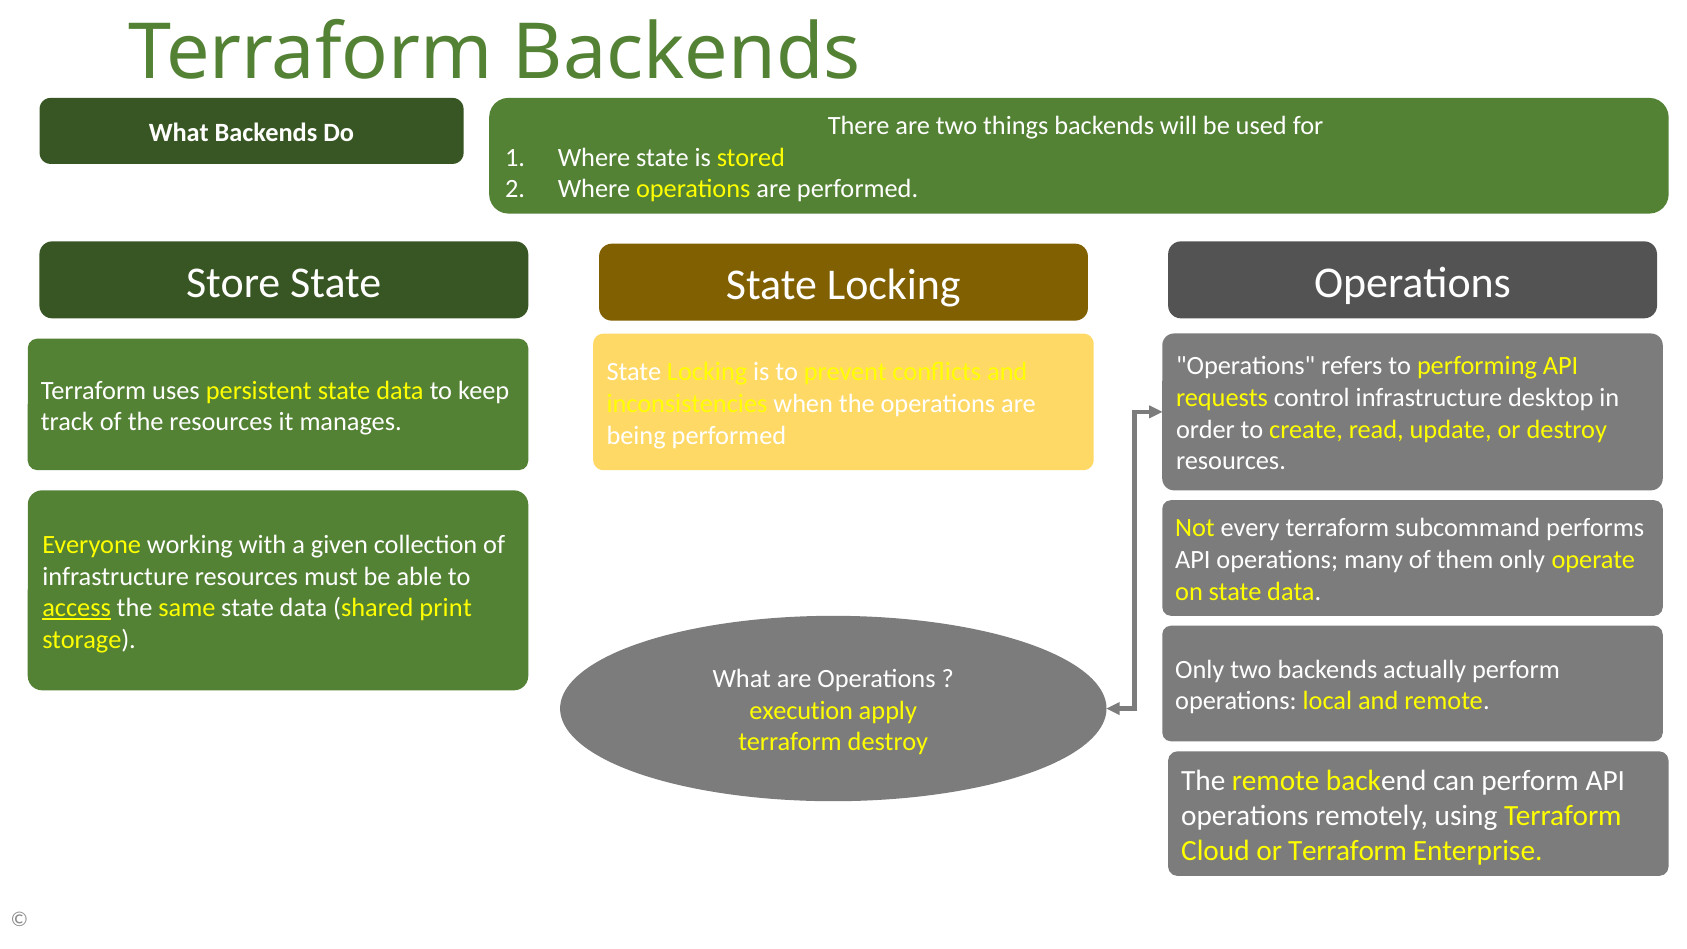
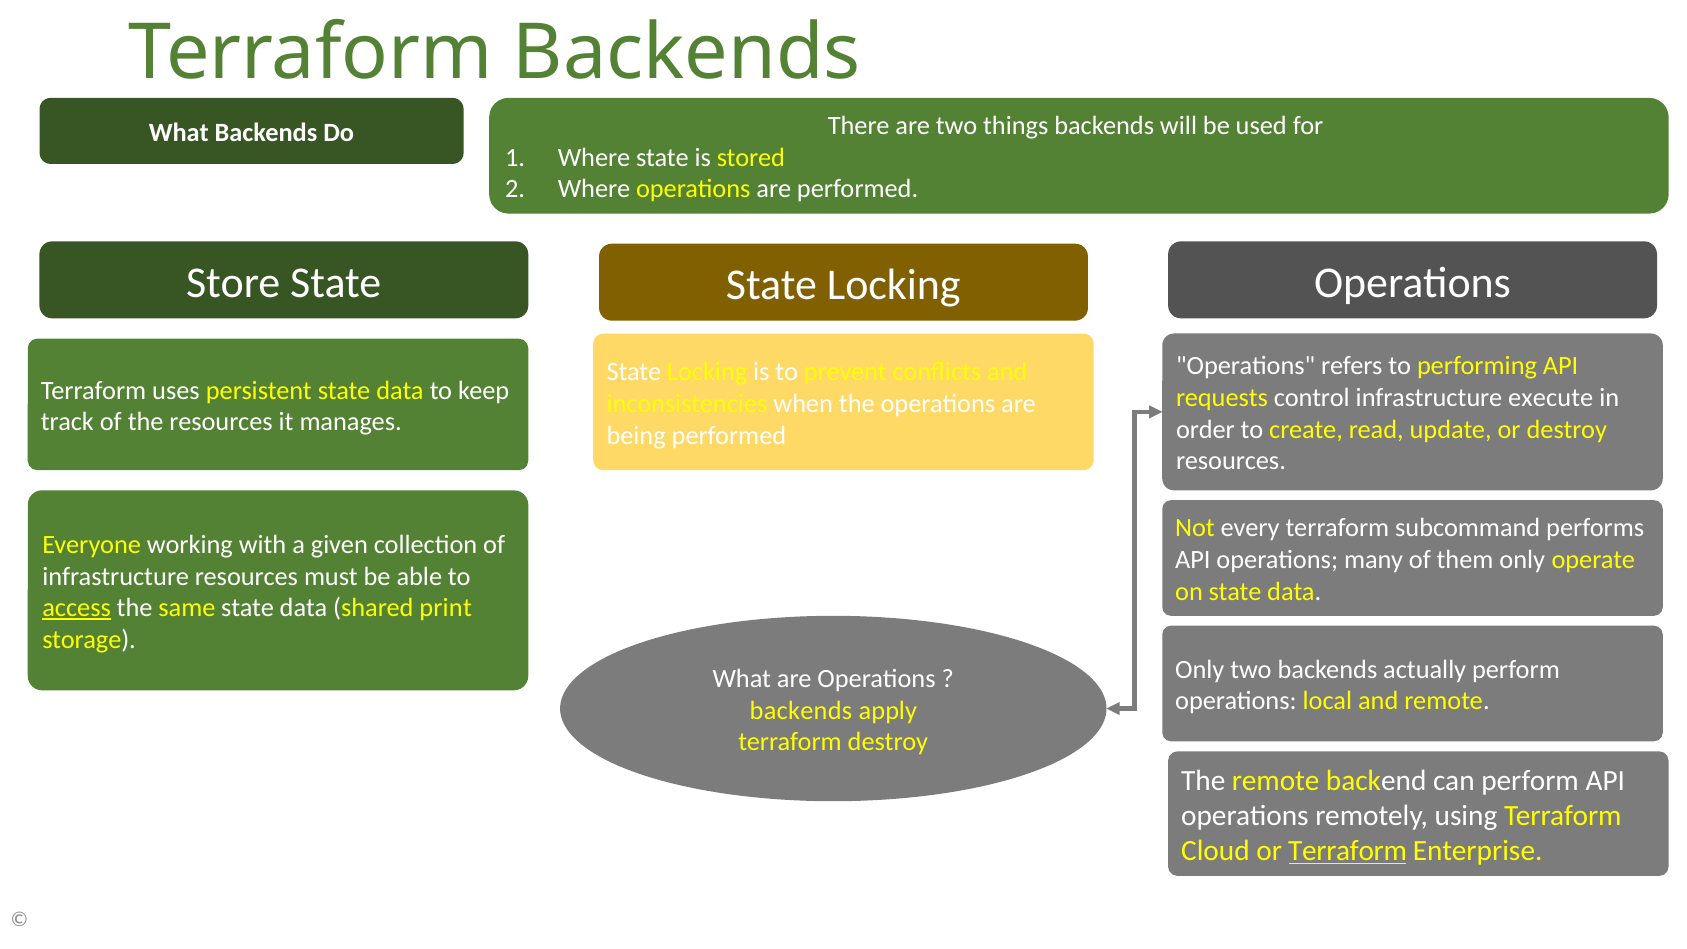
desktop: desktop -> execute
execution at (801, 710): execution -> backends
Terraform at (1348, 851) underline: none -> present
